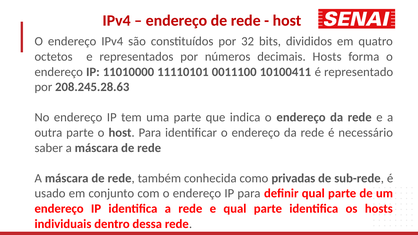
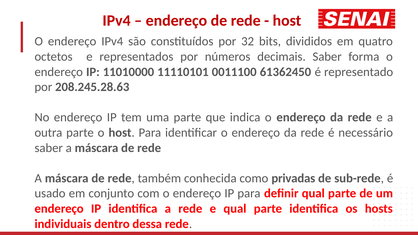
decimais Hosts: Hosts -> Saber
10100411: 10100411 -> 61362450
